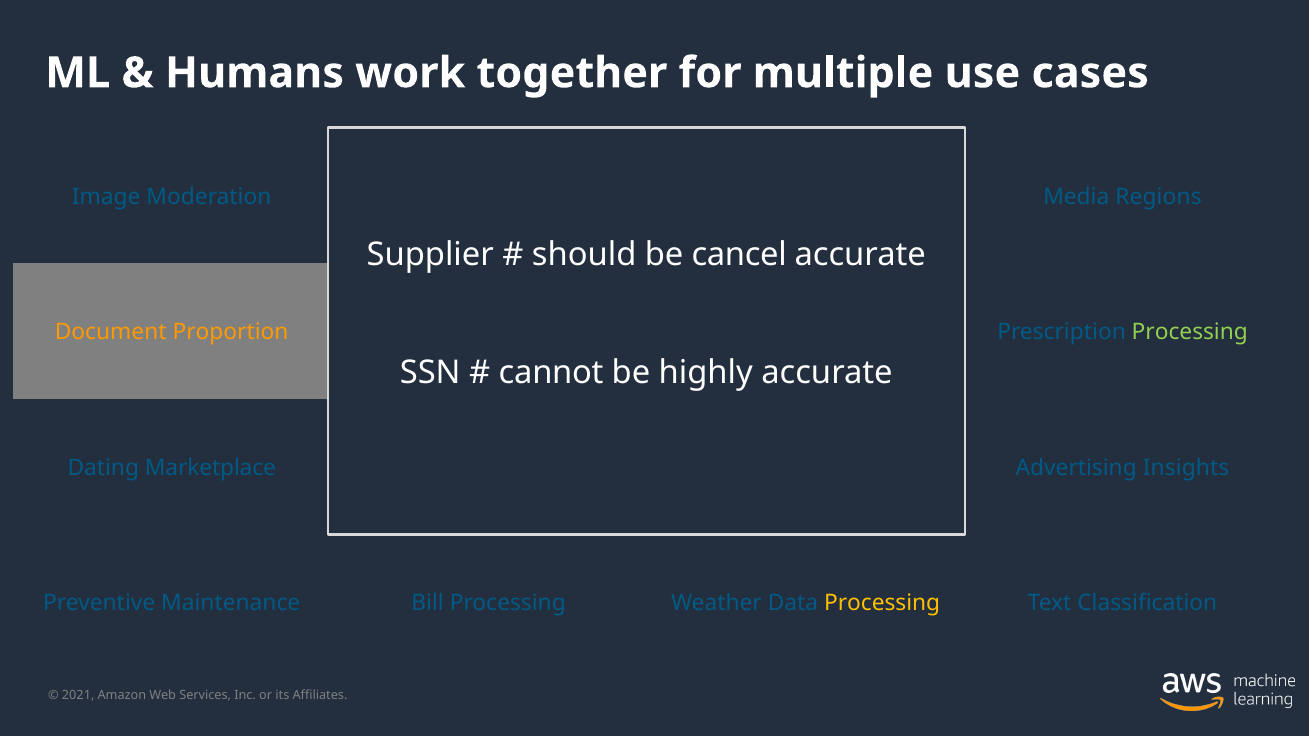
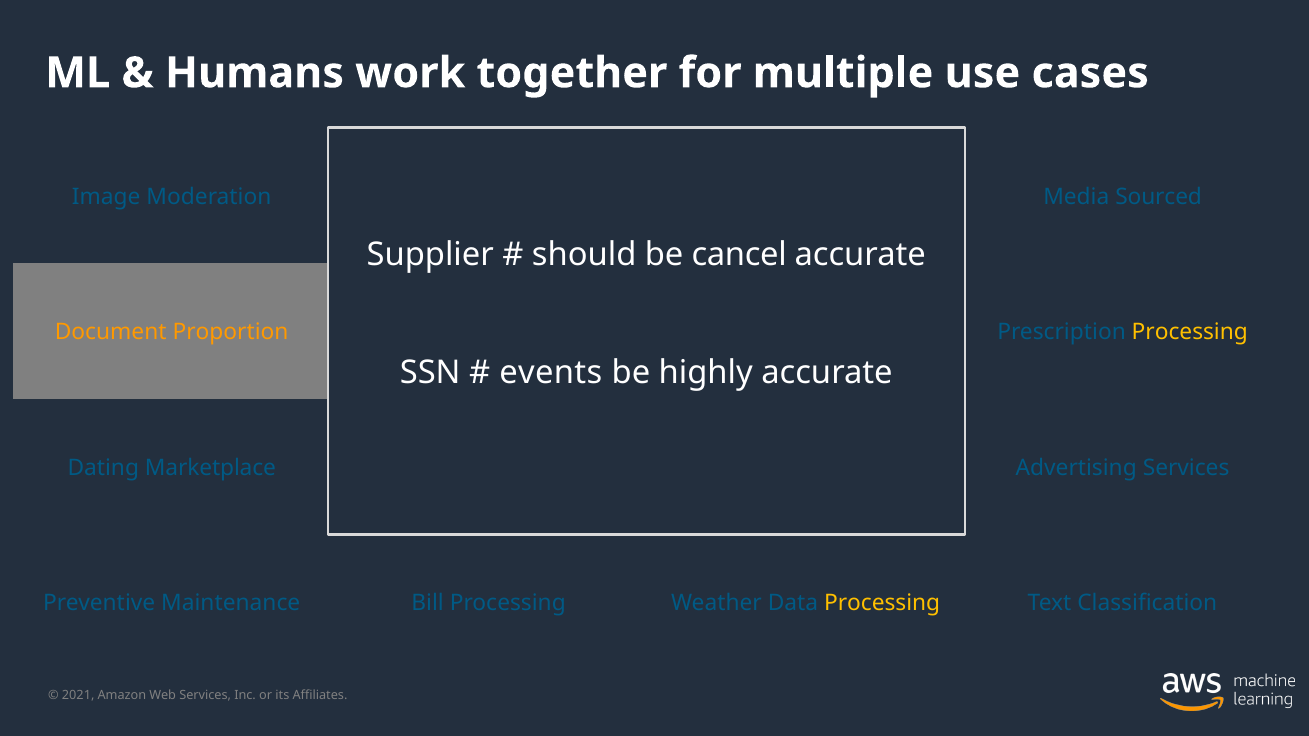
Regions: Regions -> Sourced
Processing at (1190, 332) colour: light green -> yellow
cannot: cannot -> events
Advertising Insights: Insights -> Services
